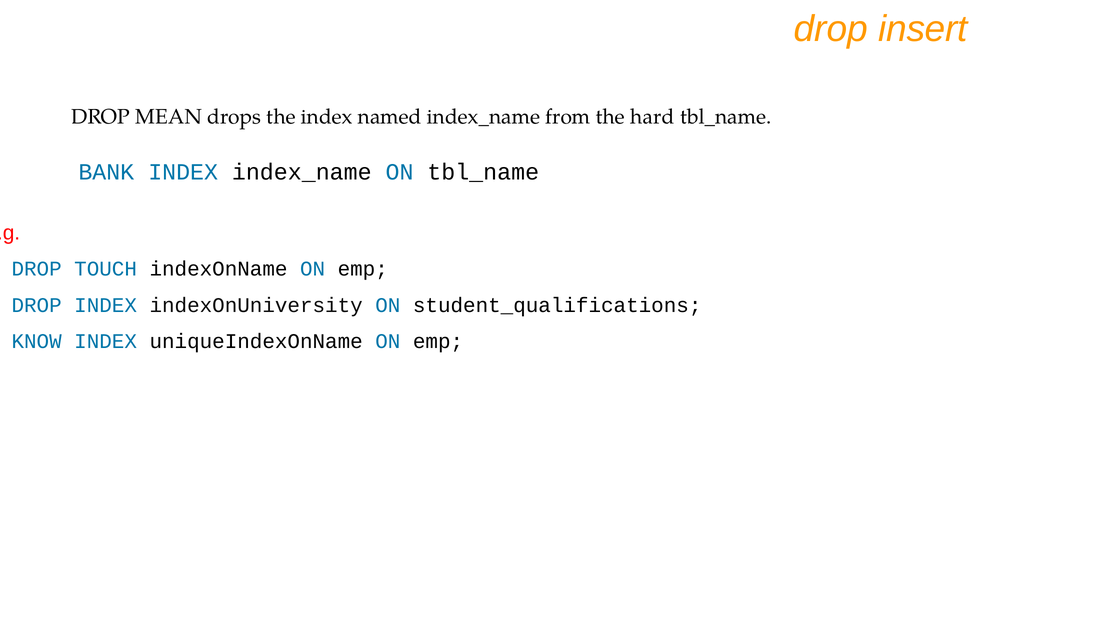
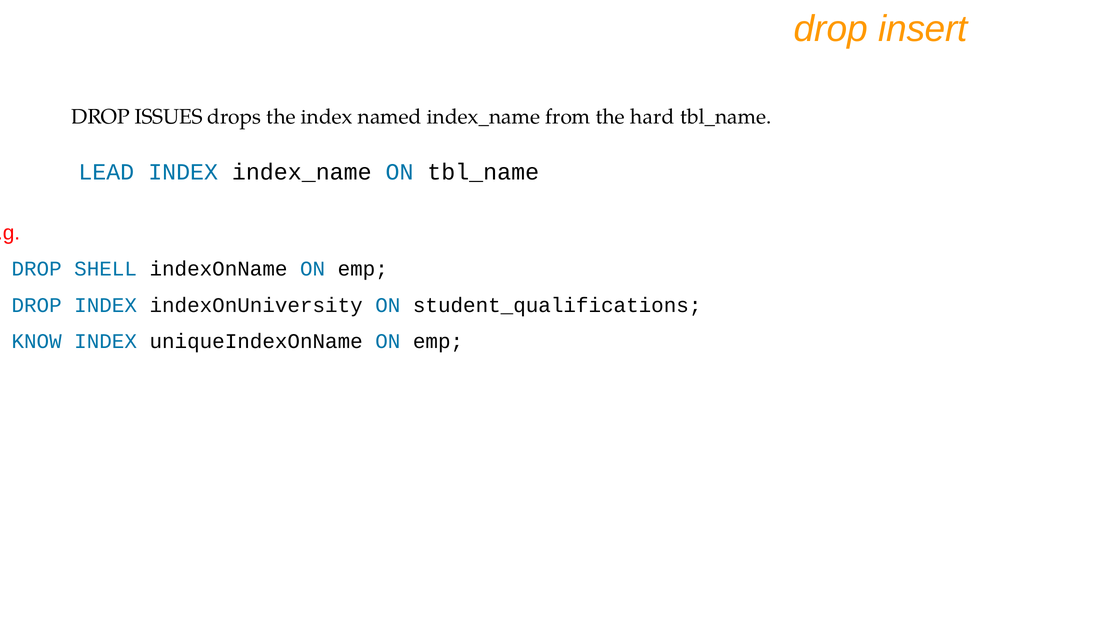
MEAN: MEAN -> ISSUES
BANK: BANK -> LEAD
TOUCH: TOUCH -> SHELL
